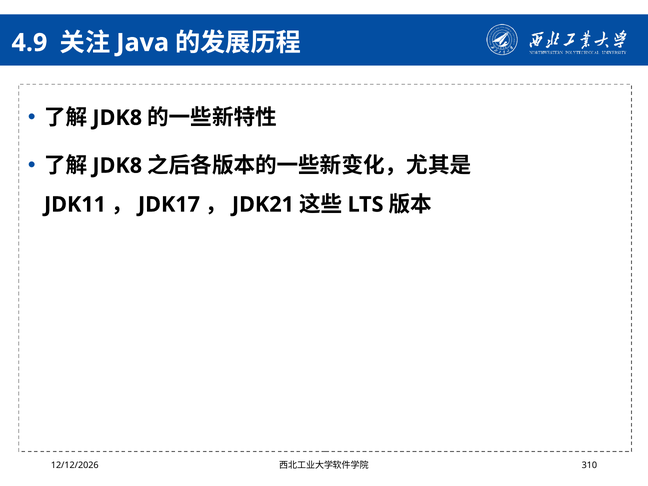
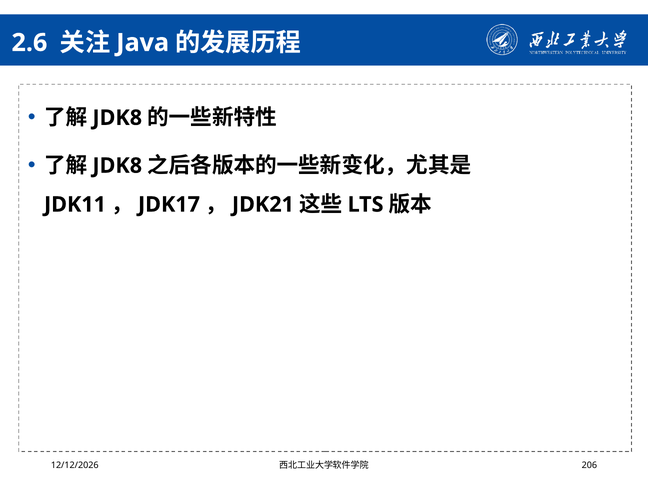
4.9: 4.9 -> 2.6
310: 310 -> 206
